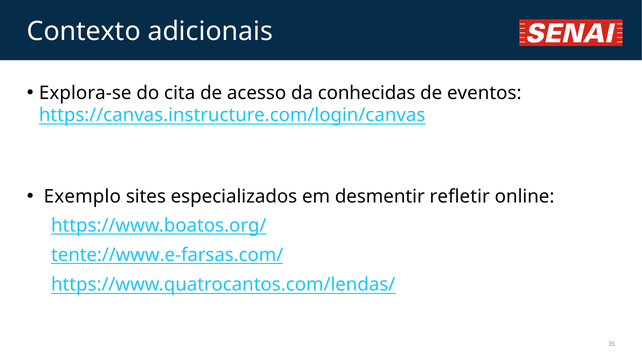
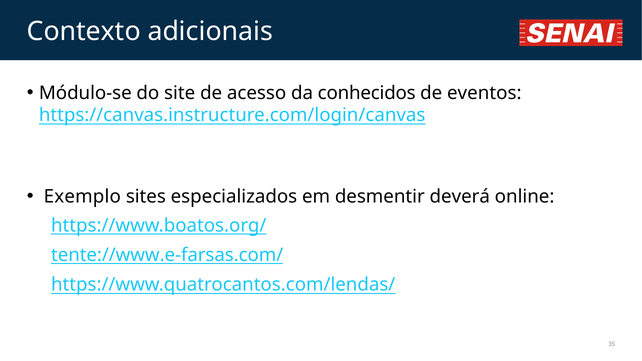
Explora-se: Explora-se -> Módulo-se
cita: cita -> site
conhecidas: conhecidas -> conhecidos
refletir: refletir -> deverá
